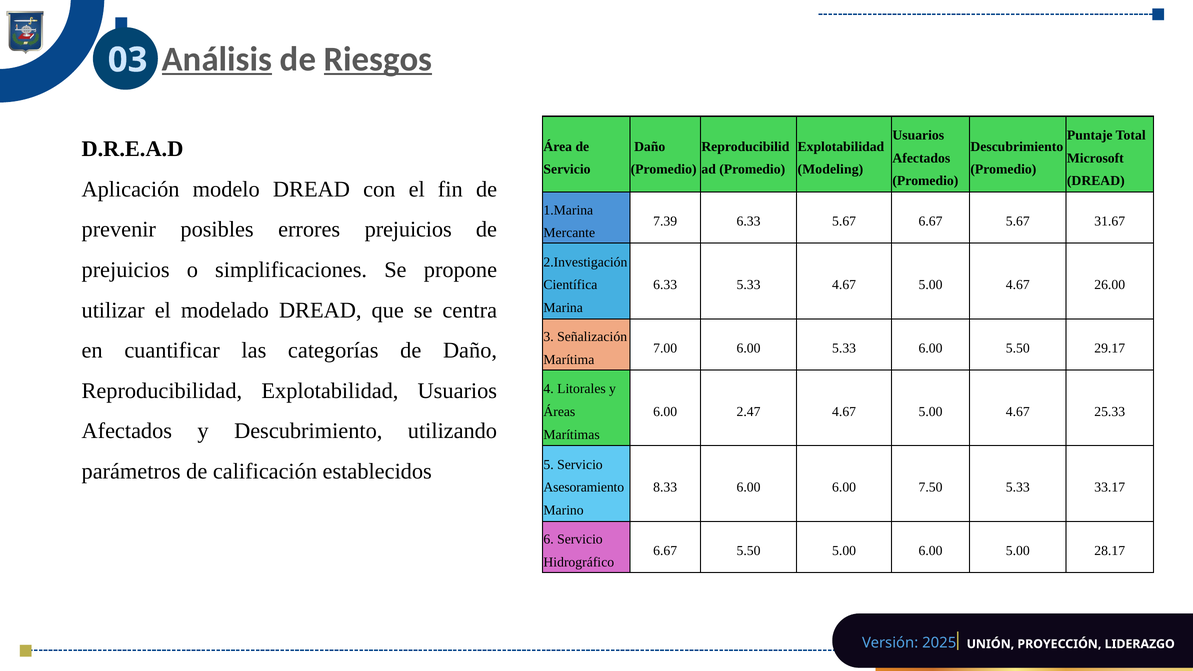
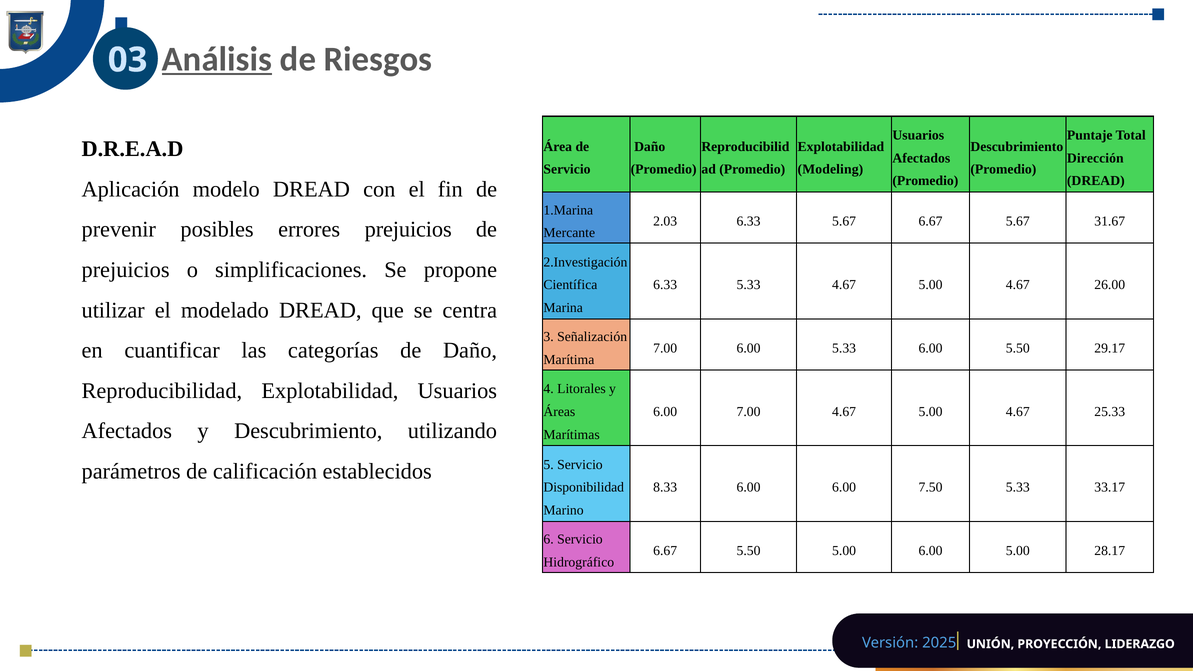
Riesgos underline: present -> none
Microsoft: Microsoft -> Dirección
7.39: 7.39 -> 2.03
6.00 2.47: 2.47 -> 7.00
Asesoramiento: Asesoramiento -> Disponibilidad
